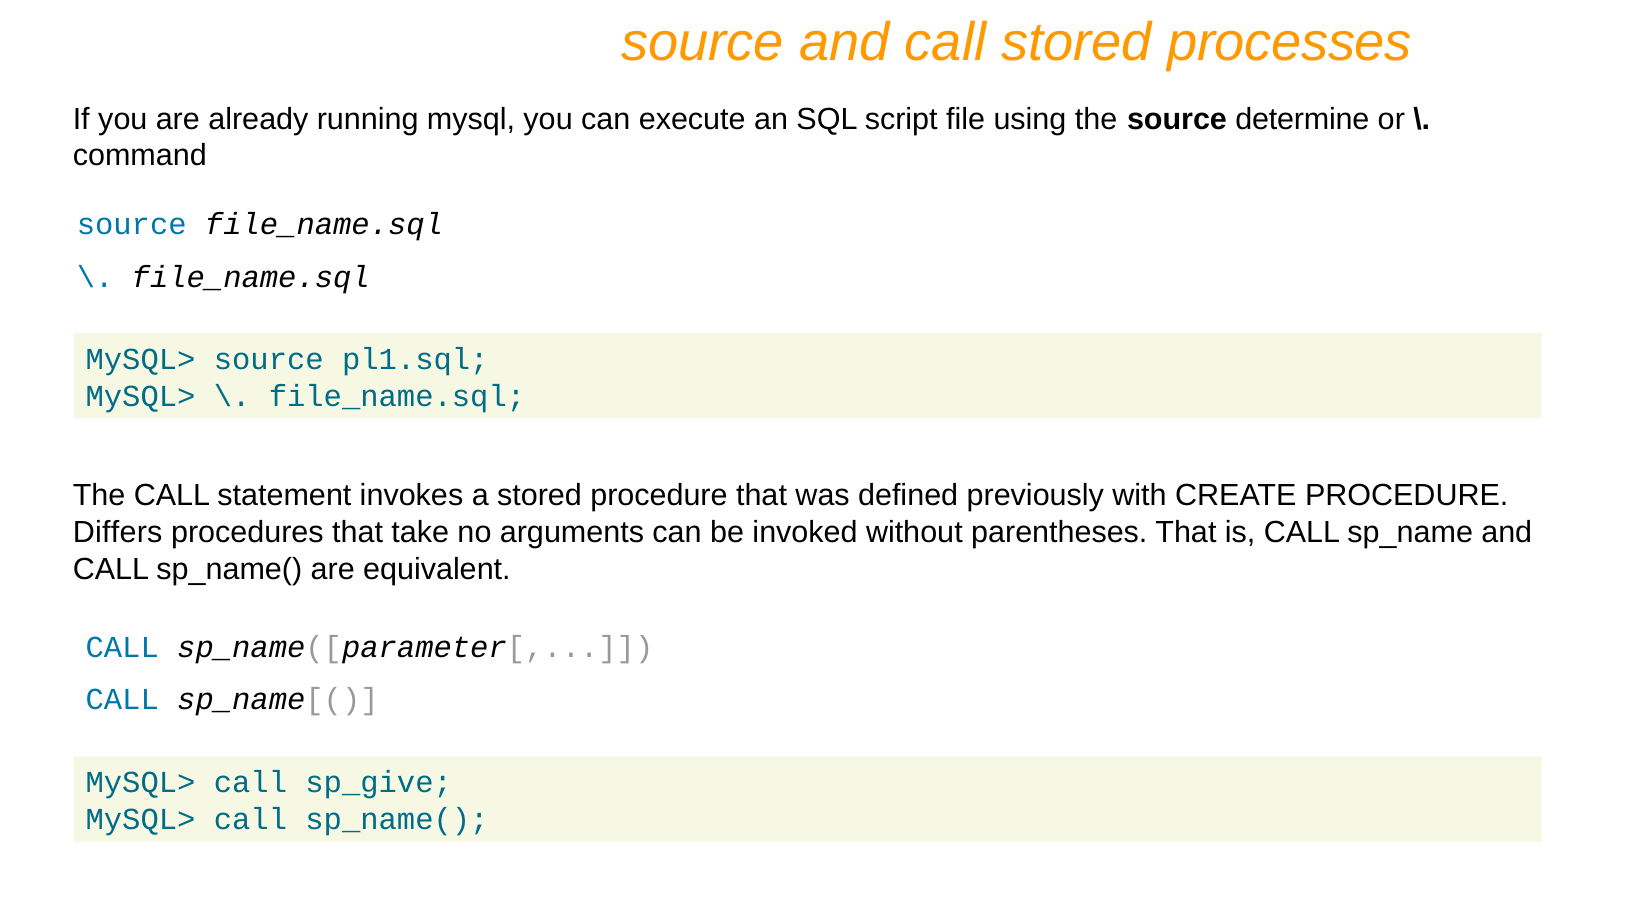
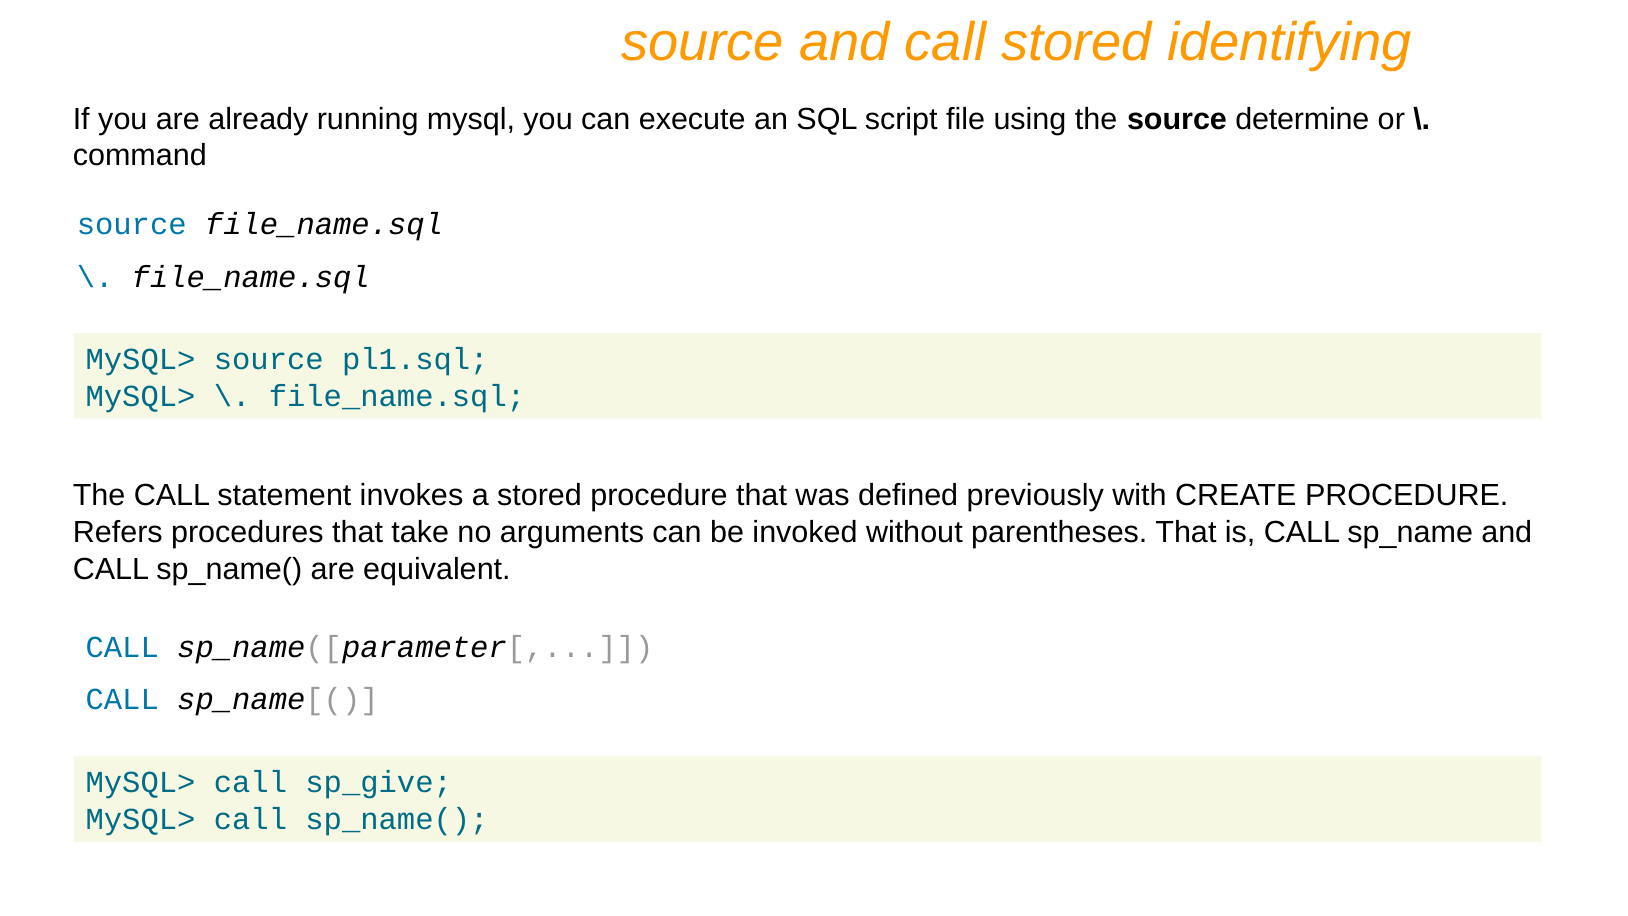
processes: processes -> identifying
Differs: Differs -> Refers
